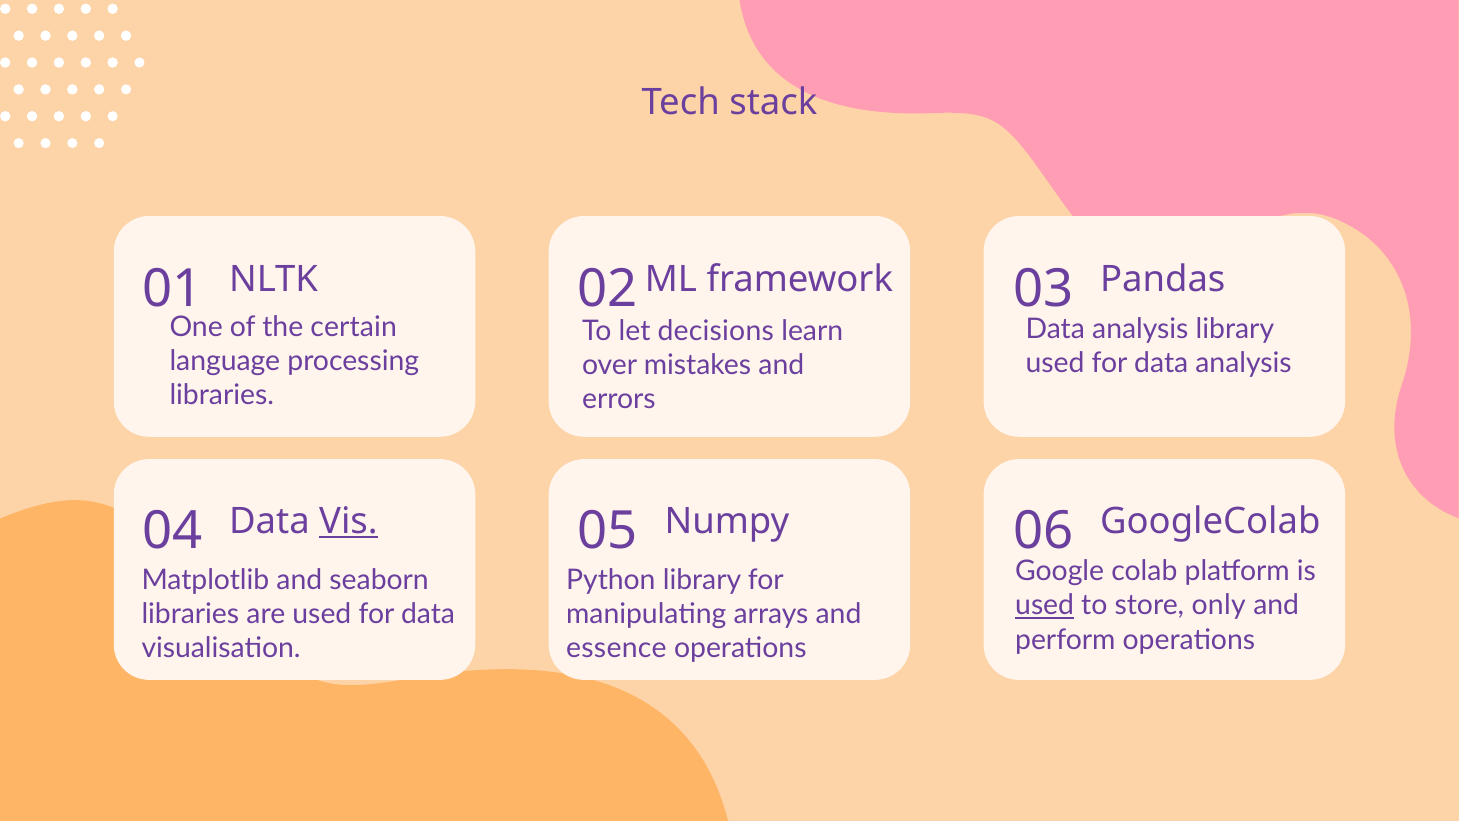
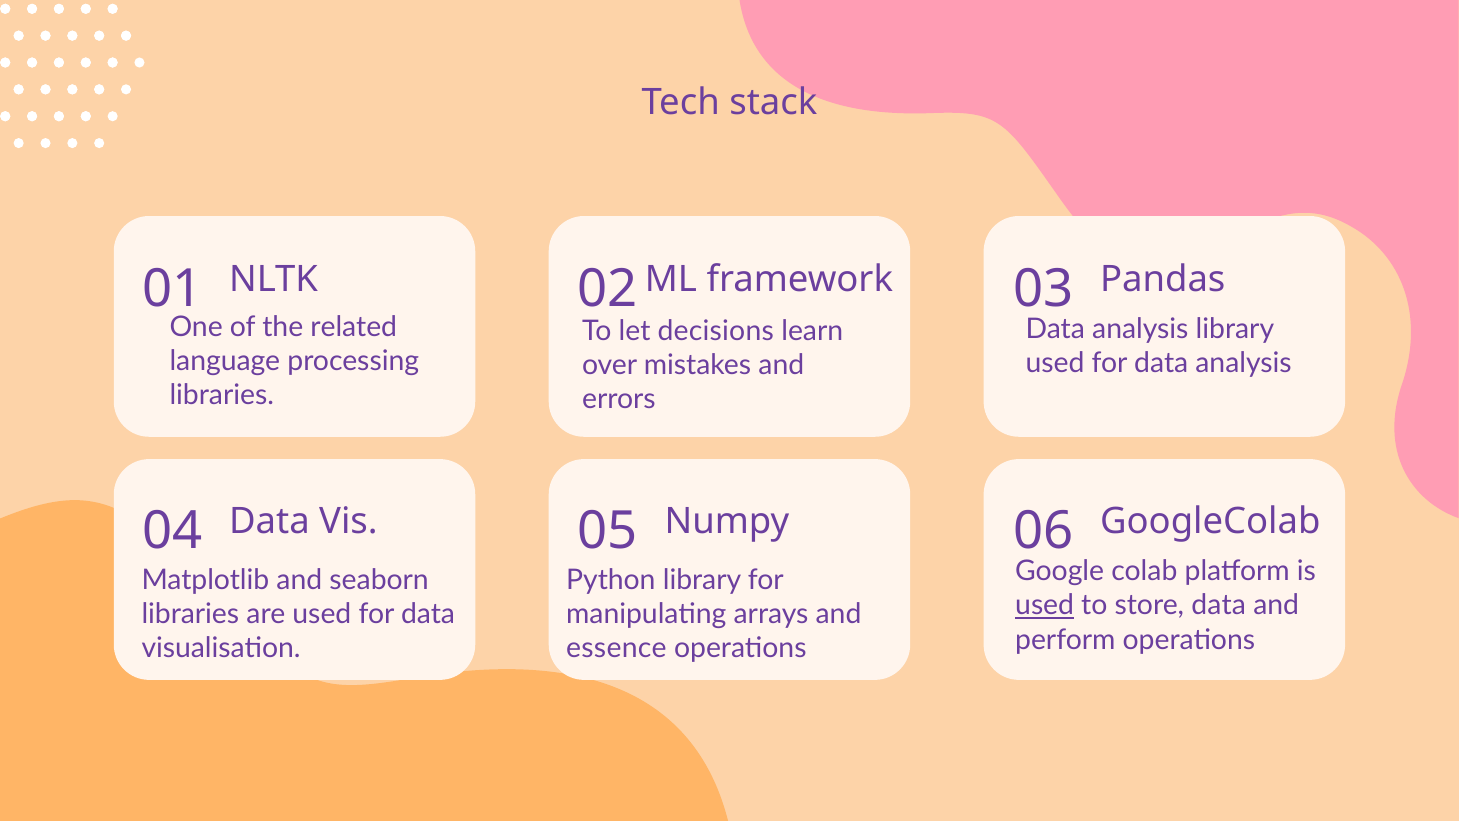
certain: certain -> related
Vis underline: present -> none
store only: only -> data
